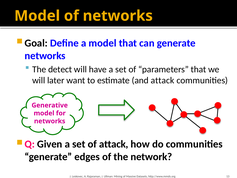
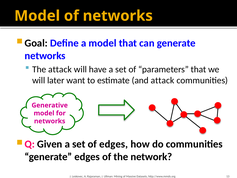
The detect: detect -> attack
of attack: attack -> edges
